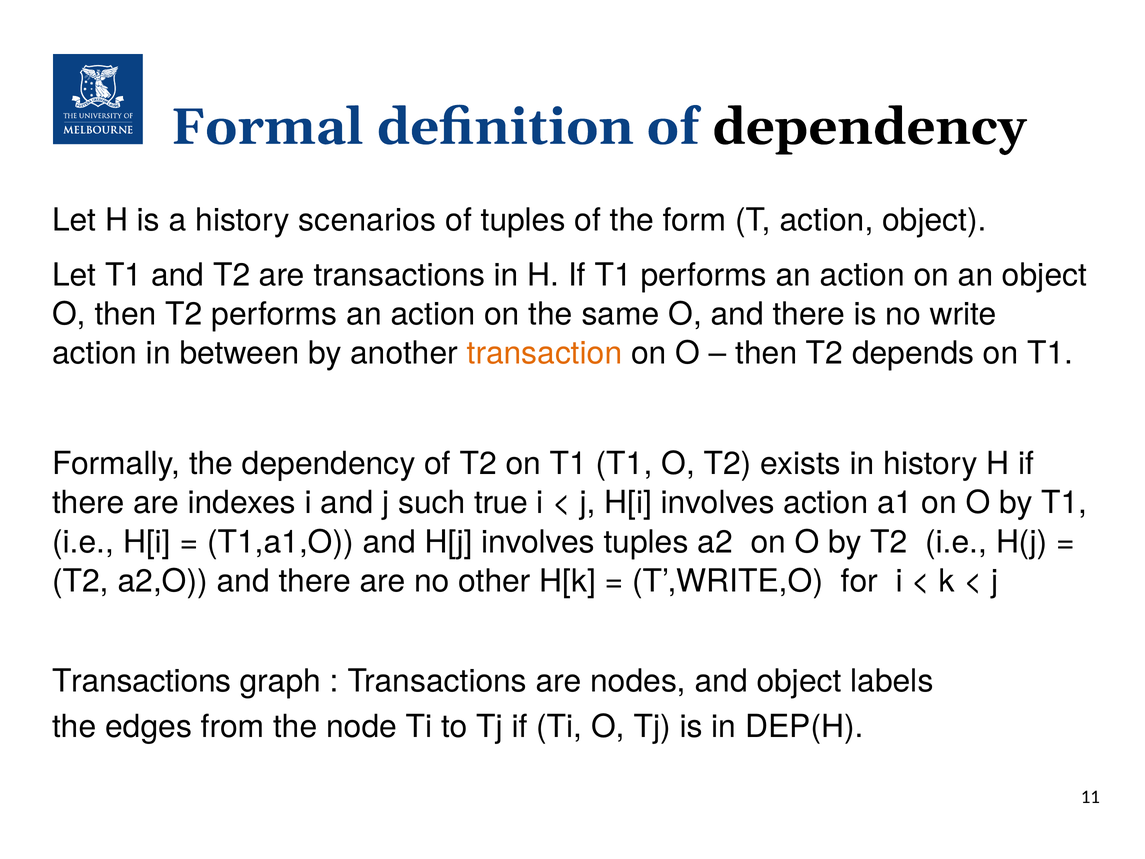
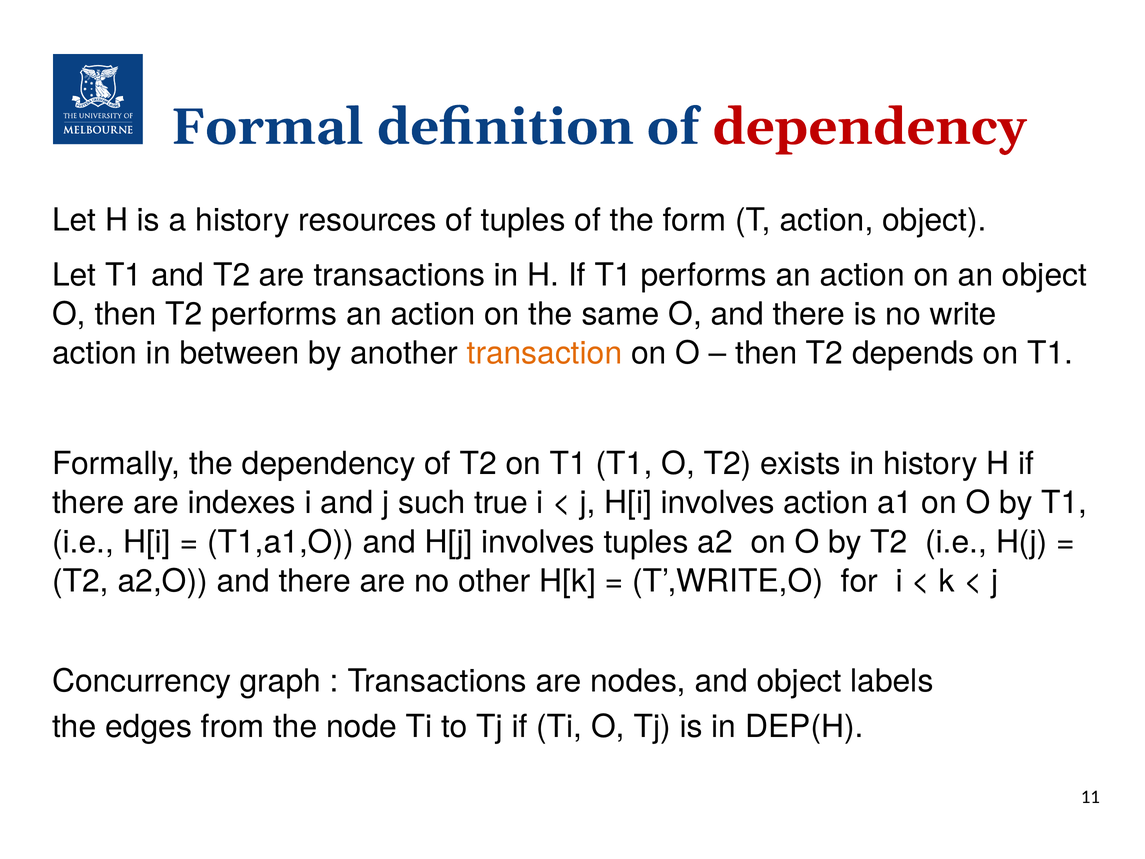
dependency at (869, 127) colour: black -> red
scenarios: scenarios -> resources
Transactions at (142, 681): Transactions -> Concurrency
